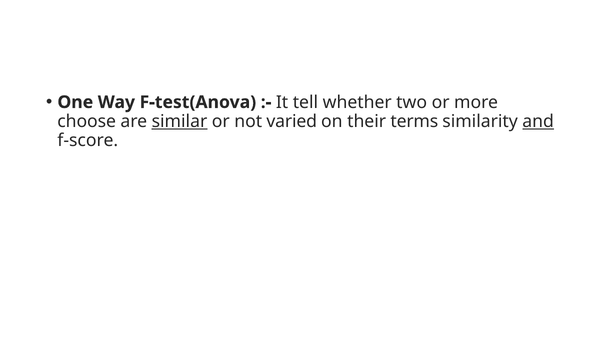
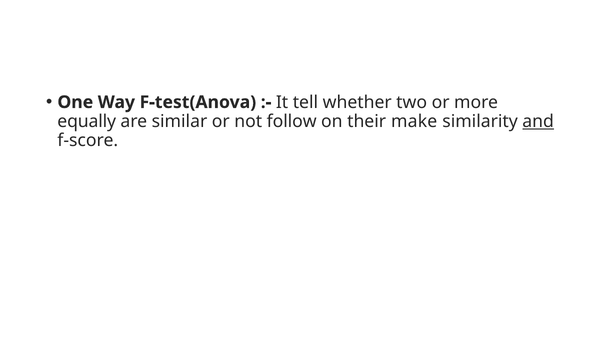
choose: choose -> equally
similar underline: present -> none
varied: varied -> follow
terms: terms -> make
